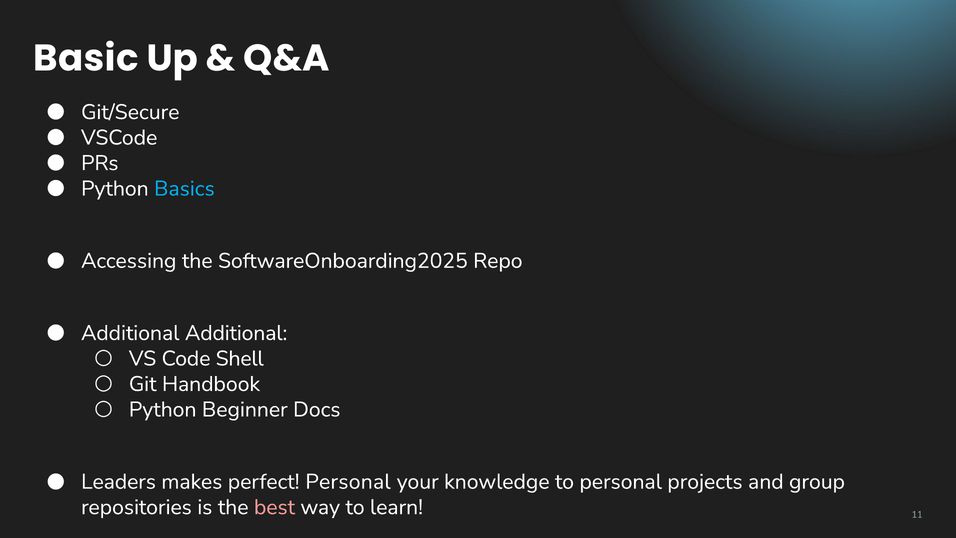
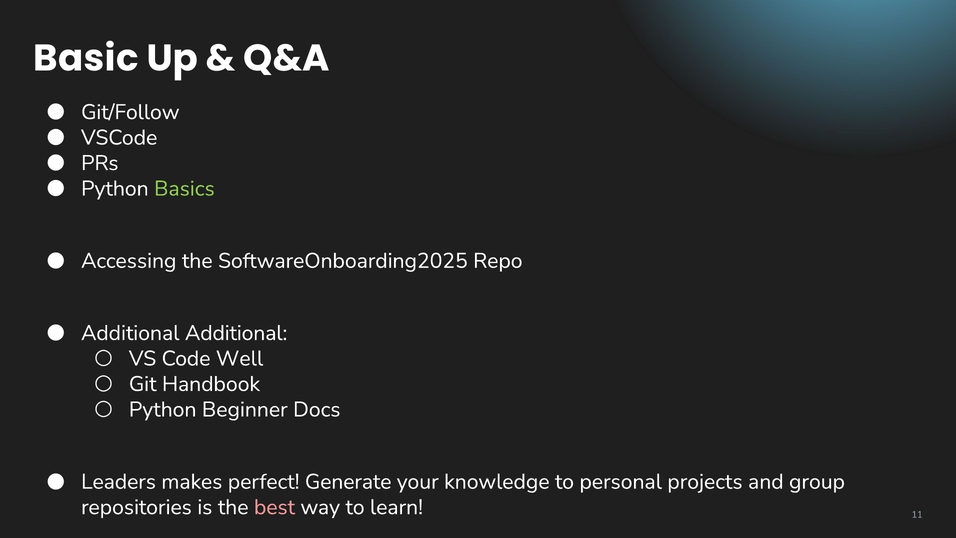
Git/Secure: Git/Secure -> Git/Follow
Basics colour: light blue -> light green
Shell: Shell -> Well
perfect Personal: Personal -> Generate
